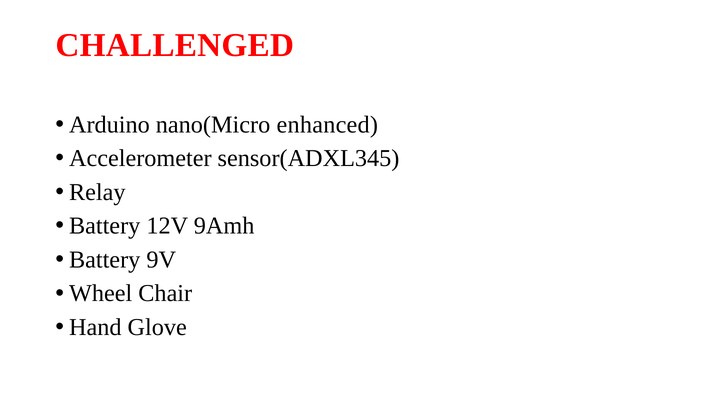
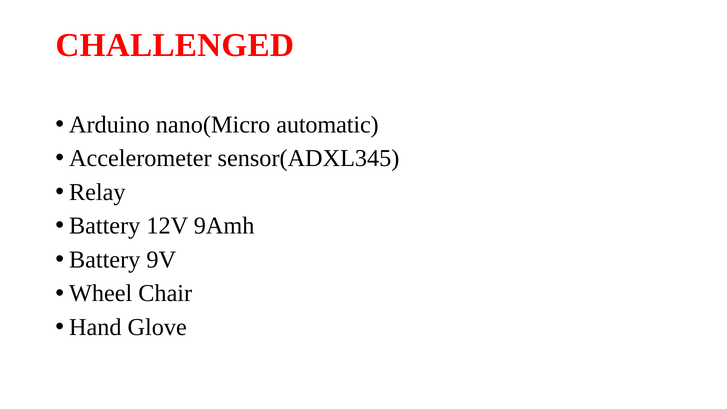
enhanced: enhanced -> automatic
